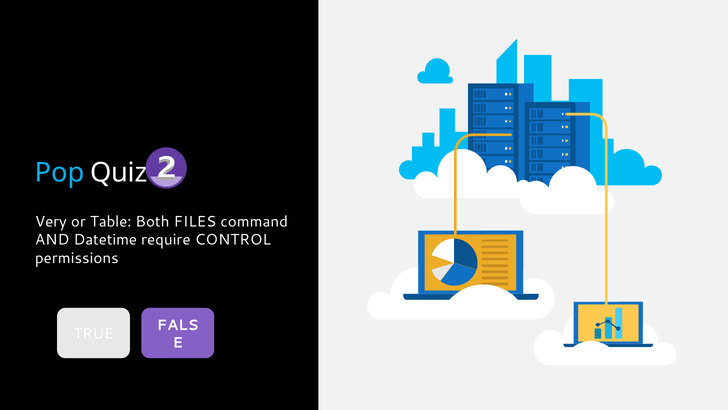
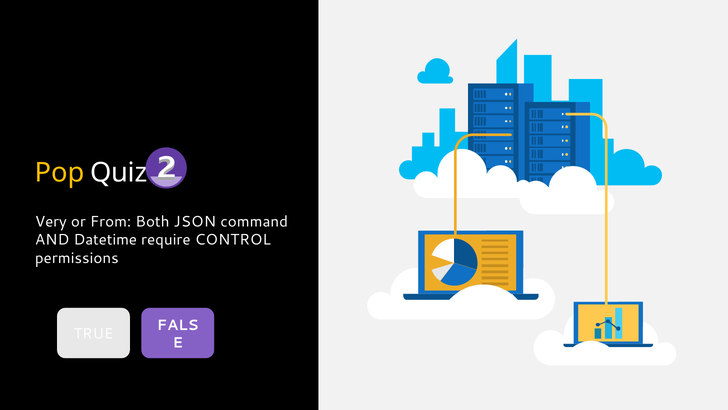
Pop colour: light blue -> yellow
Table: Table -> From
FILES: FILES -> JSON
